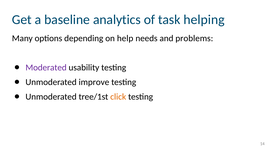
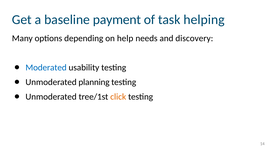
analytics: analytics -> payment
problems: problems -> discovery
Moderated colour: purple -> blue
improve: improve -> planning
